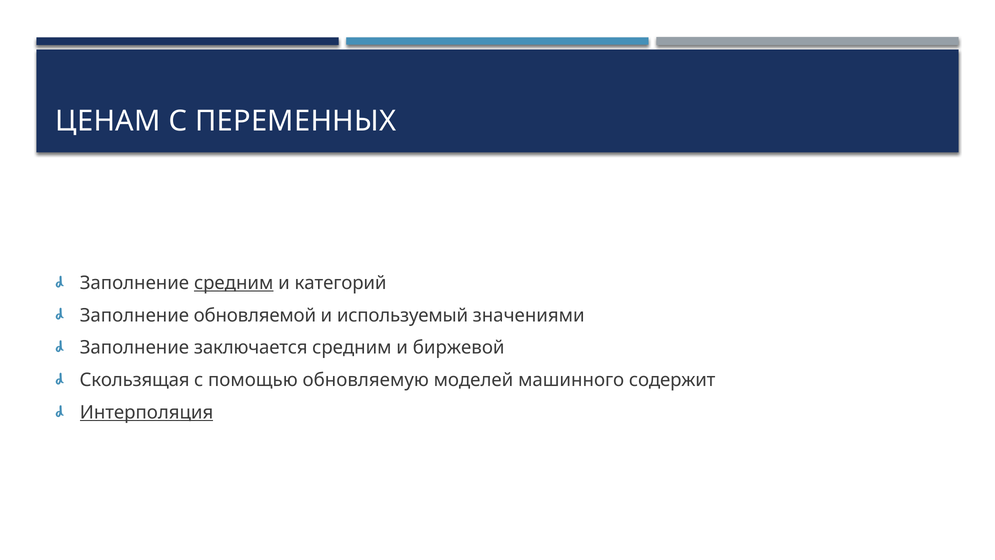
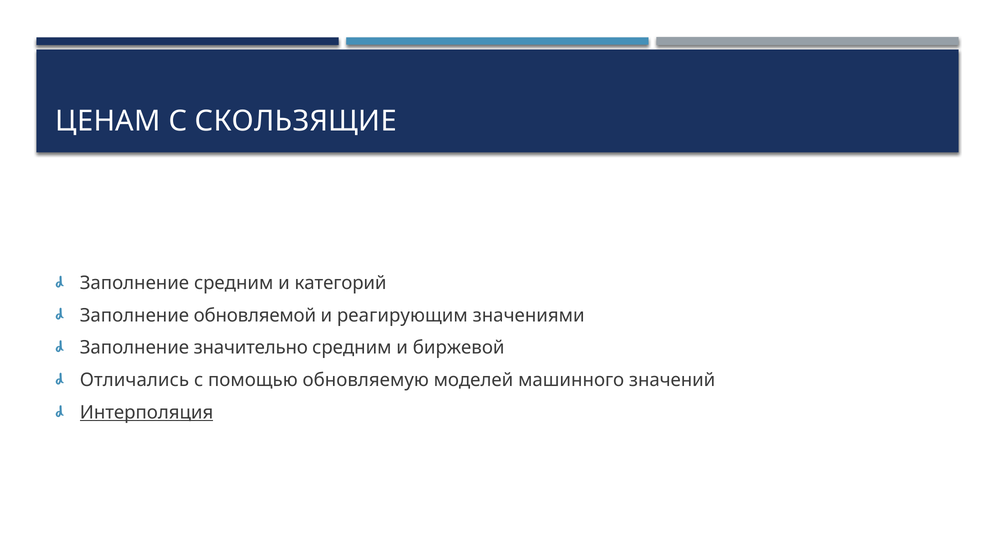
ПЕРЕМЕННЫХ: ПЕРЕМЕННЫХ -> СКОЛЬЗЯЩИЕ
средним at (234, 283) underline: present -> none
используемый: используемый -> реагирующим
заключается: заключается -> значительно
Скользящая: Скользящая -> Отличались
содержит: содержит -> значений
